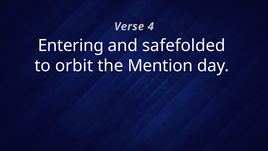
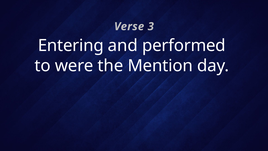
4: 4 -> 3
safefolded: safefolded -> performed
orbit: orbit -> were
